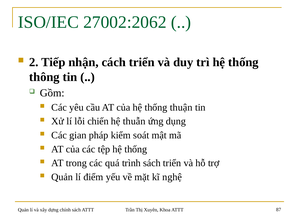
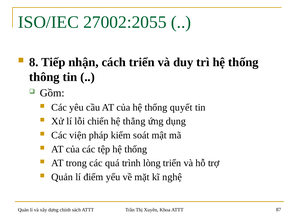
27002:2062: 27002:2062 -> 27002:2055
2: 2 -> 8
thuận: thuận -> quyết
thuẫn: thuẫn -> thẳng
gian: gian -> viện
trình sách: sách -> lòng
